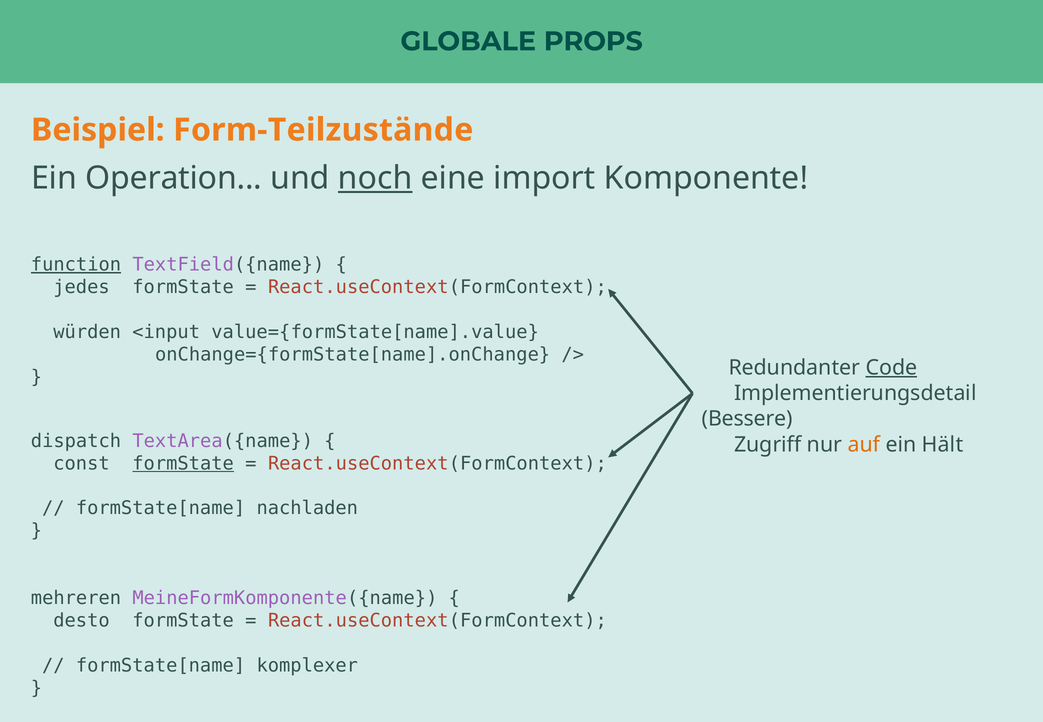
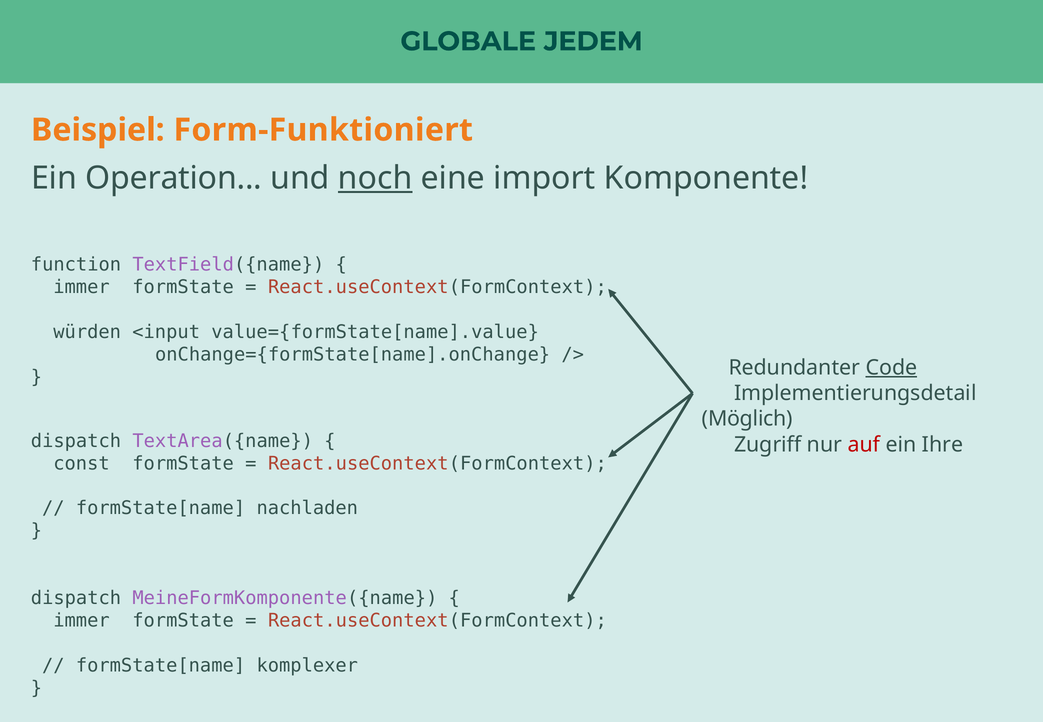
PROPS: PROPS -> JEDEM
Form-Teilzustände: Form-Teilzustände -> Form-Funktioniert
function underline: present -> none
jedes at (82, 287): jedes -> immer
Bessere: Bessere -> Möglich
auf colour: orange -> red
Hält: Hält -> Ihre
formState at (183, 463) underline: present -> none
mehreren at (76, 598): mehreren -> dispatch
desto at (82, 621): desto -> immer
